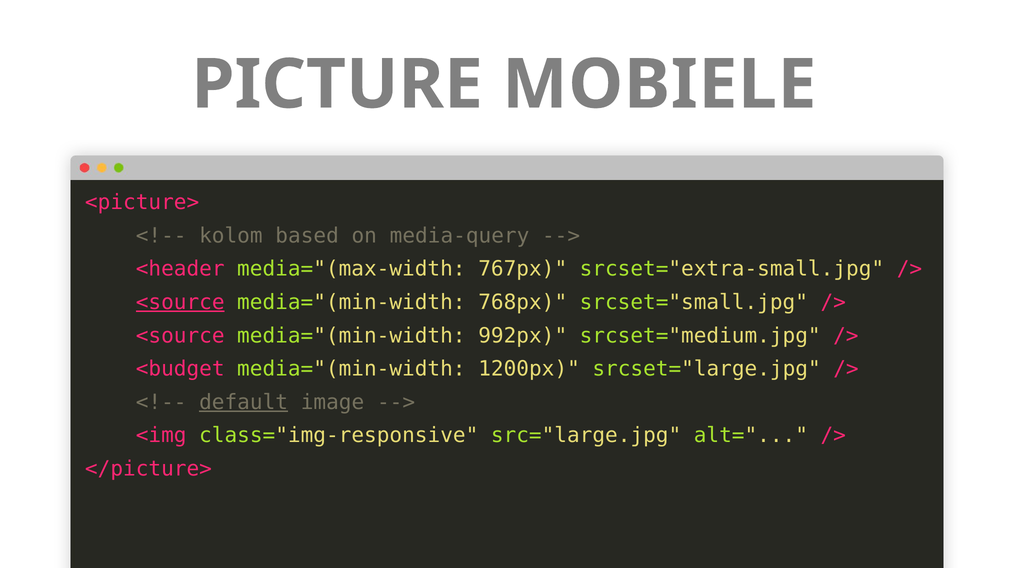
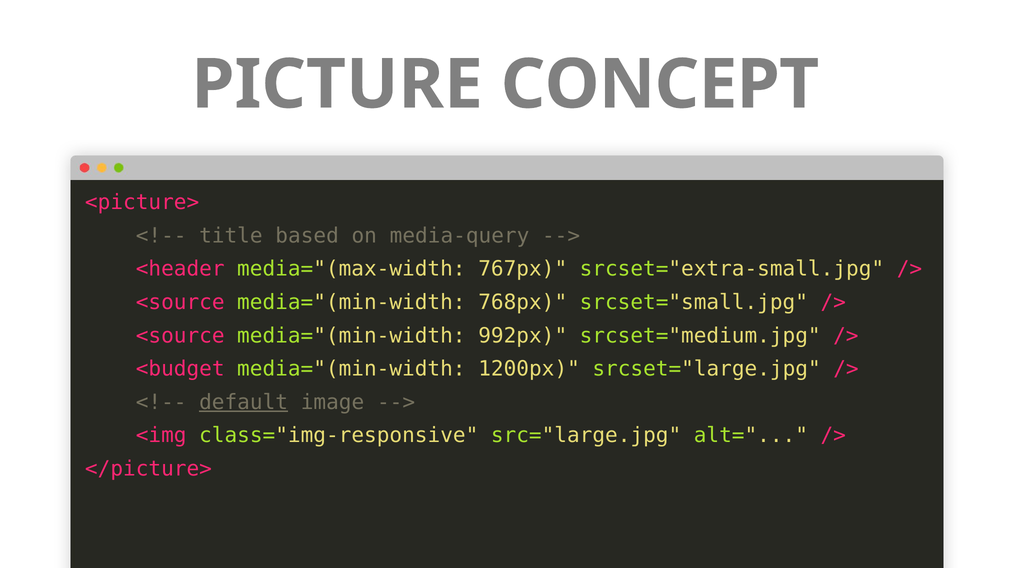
MOBIELE: MOBIELE -> CONCEPT
kolom: kolom -> title
<source at (180, 302) underline: present -> none
